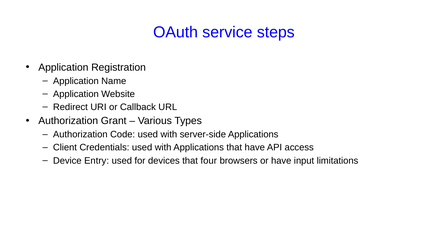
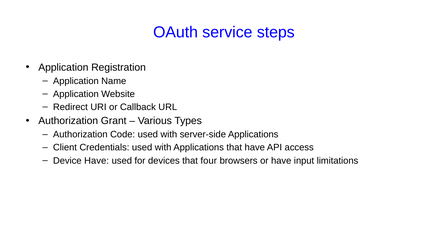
Device Entry: Entry -> Have
